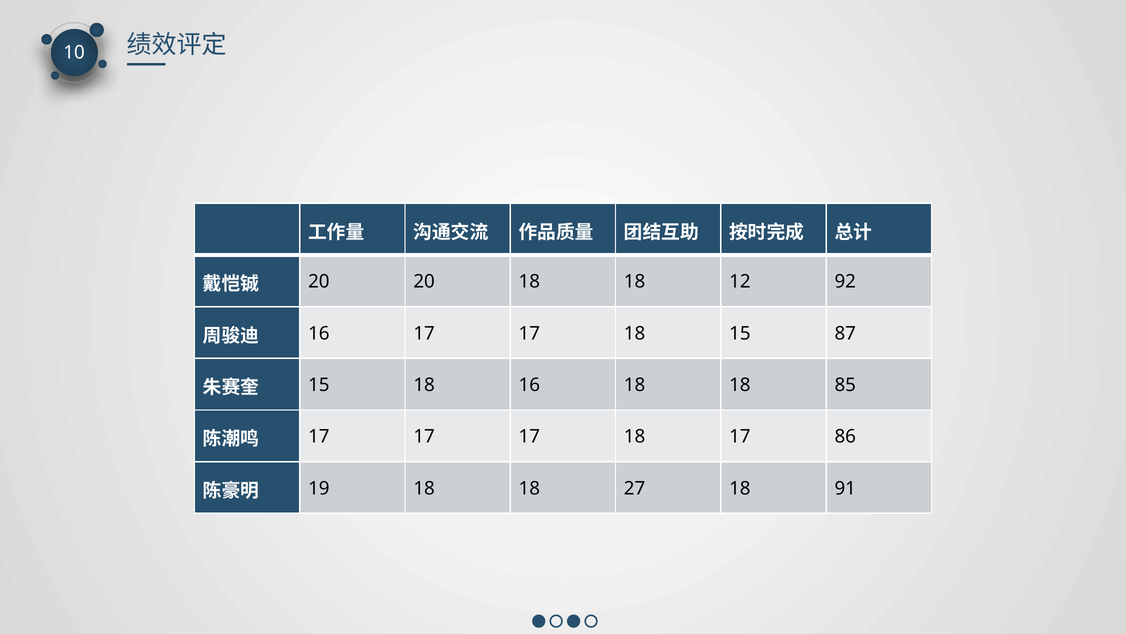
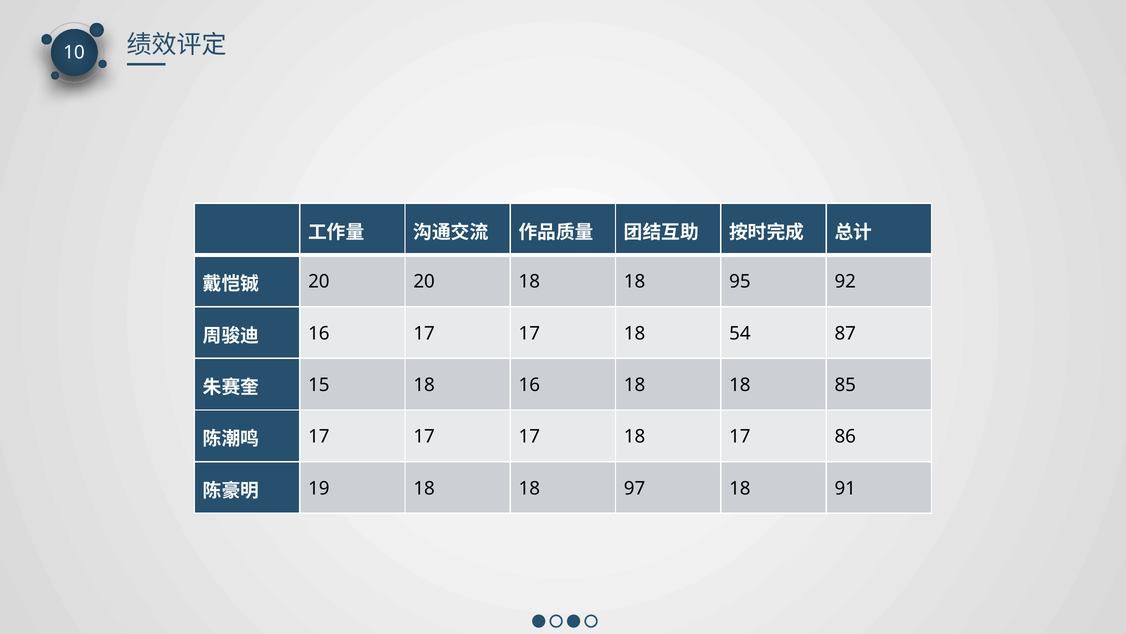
12: 12 -> 95
18 15: 15 -> 54
27: 27 -> 97
